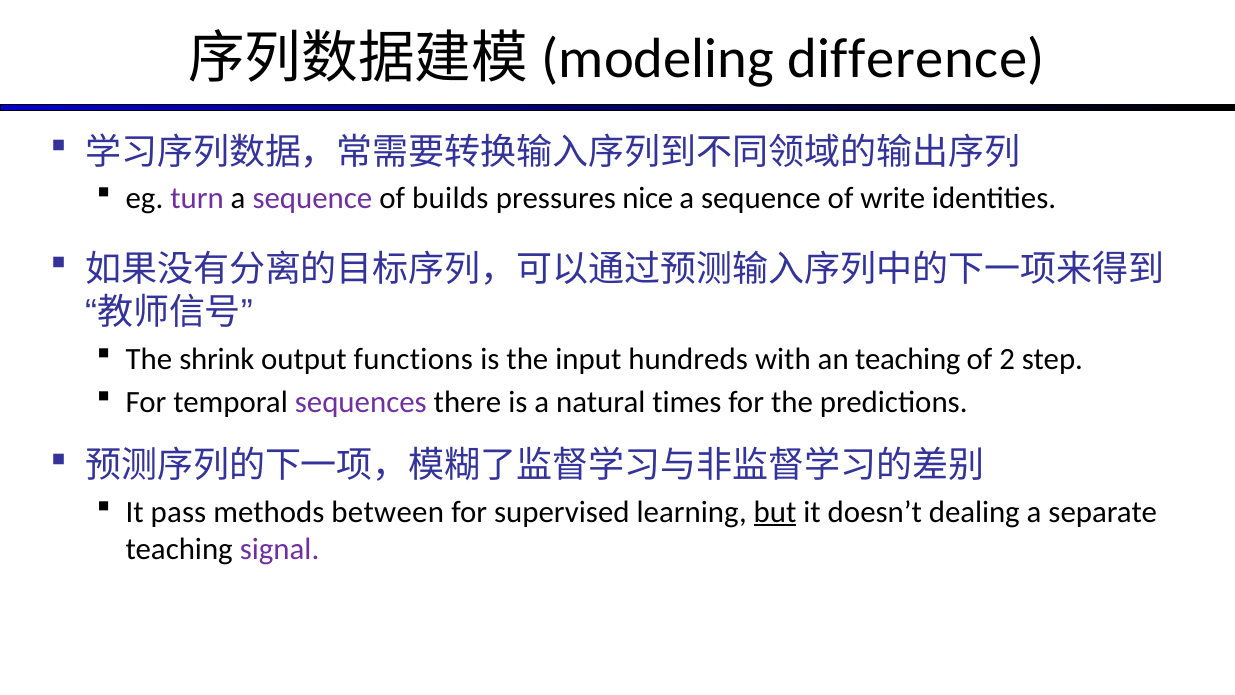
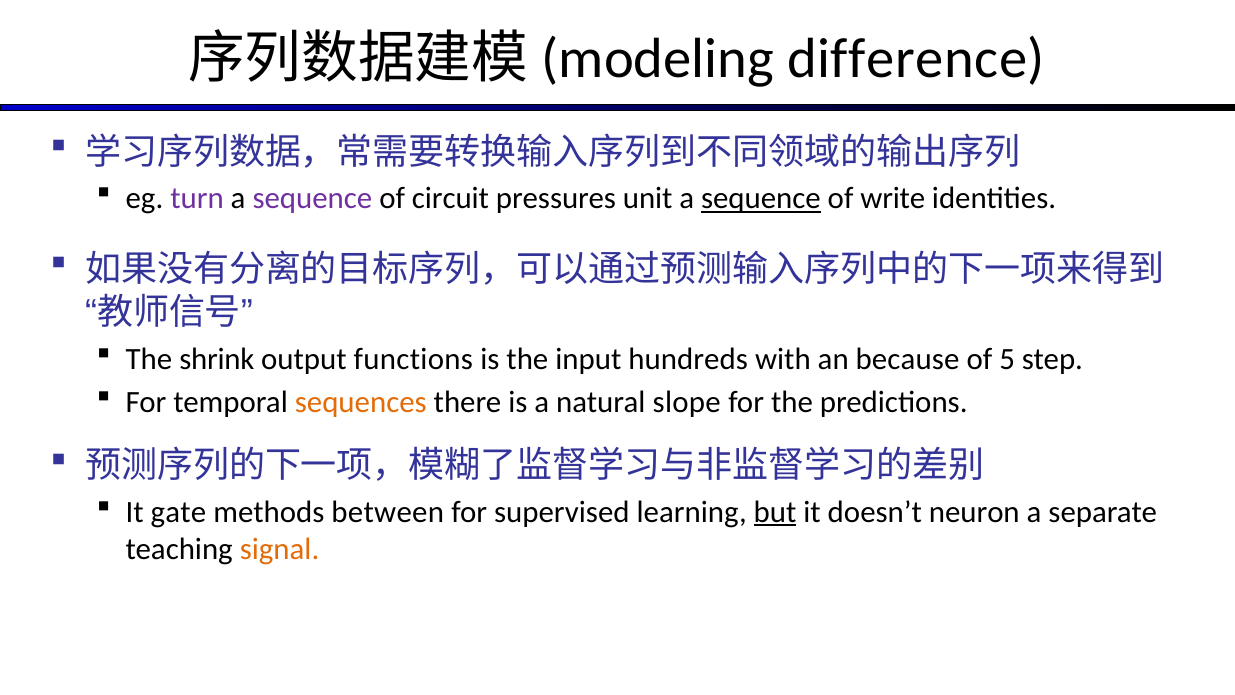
builds: builds -> circuit
nice: nice -> unit
sequence at (761, 198) underline: none -> present
an teaching: teaching -> because
2: 2 -> 5
sequences colour: purple -> orange
times: times -> slope
pass: pass -> gate
dealing: dealing -> neuron
signal colour: purple -> orange
